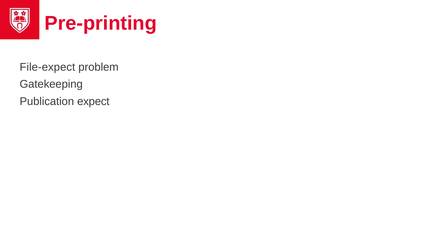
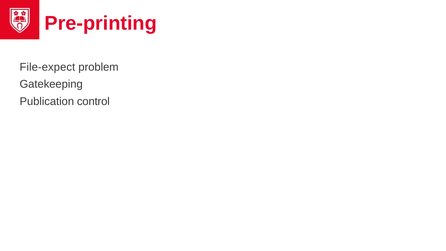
expect: expect -> control
